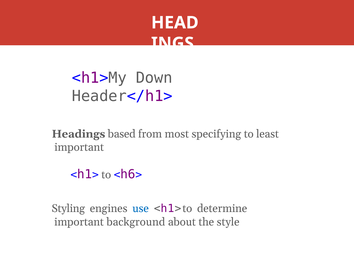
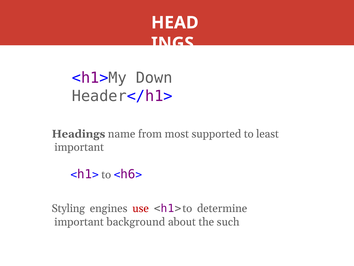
based: based -> name
specifying: specifying -> supported
use colour: blue -> red
style: style -> such
